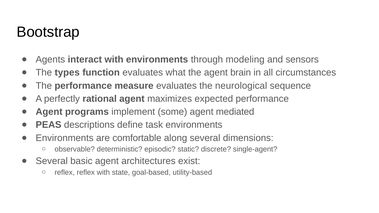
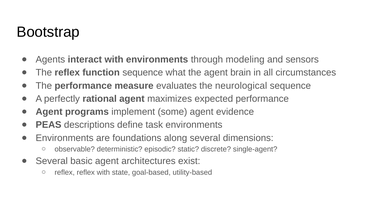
The types: types -> reflex
function evaluates: evaluates -> sequence
mediated: mediated -> evidence
comfortable: comfortable -> foundations
